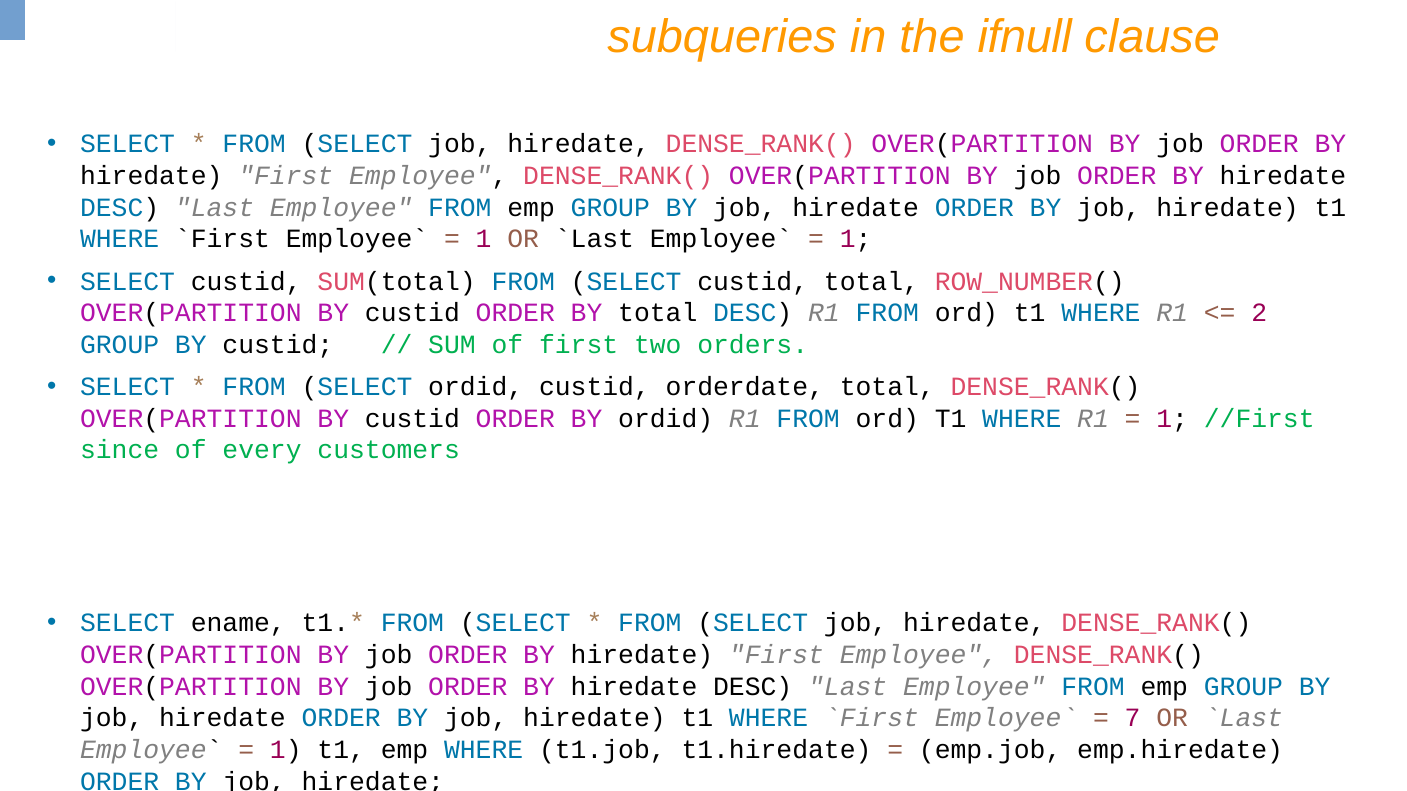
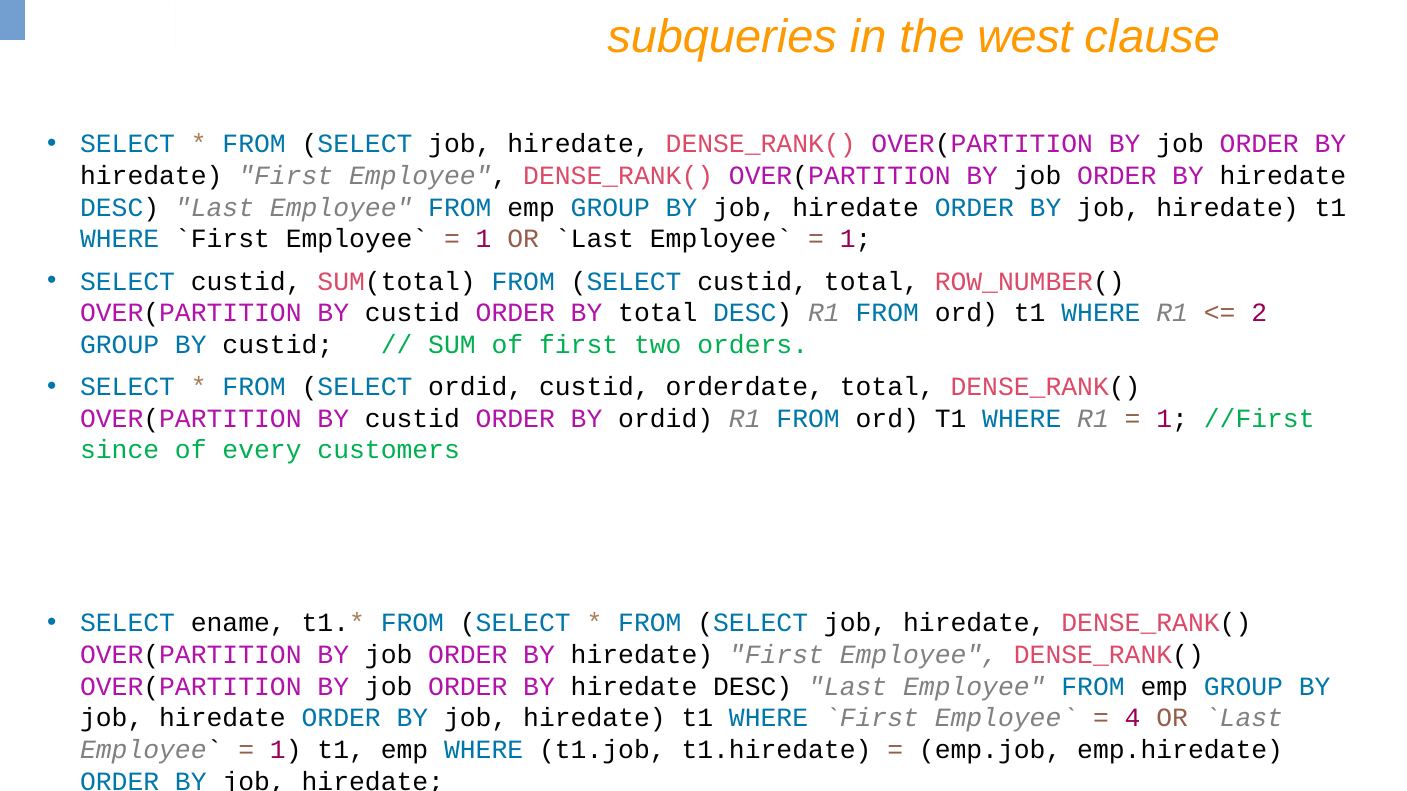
ifnull: ifnull -> west
7: 7 -> 4
